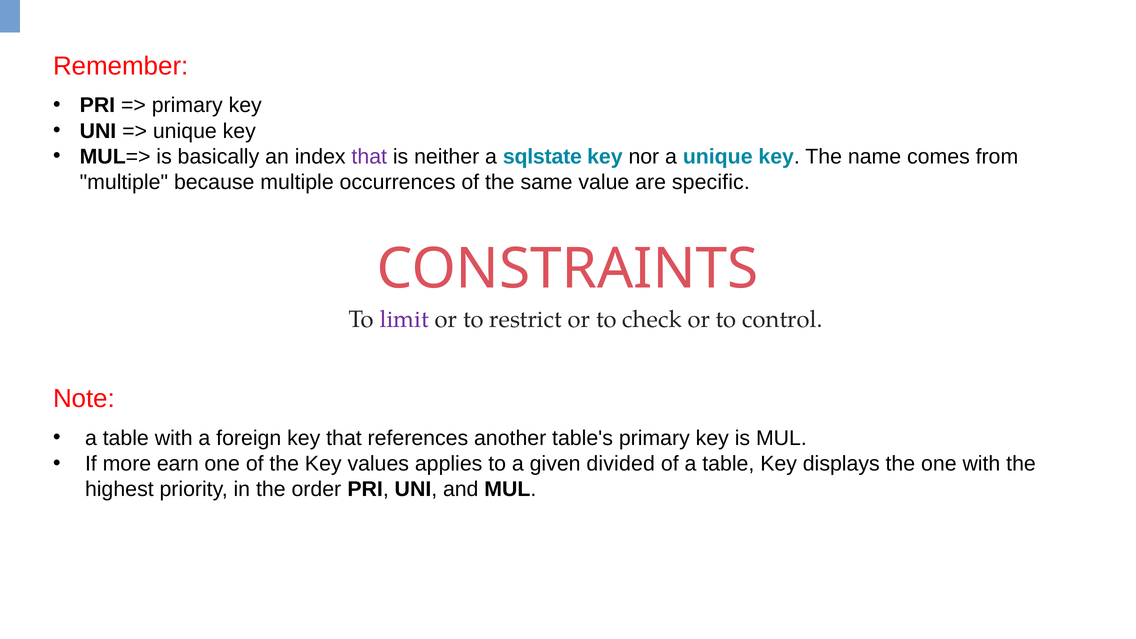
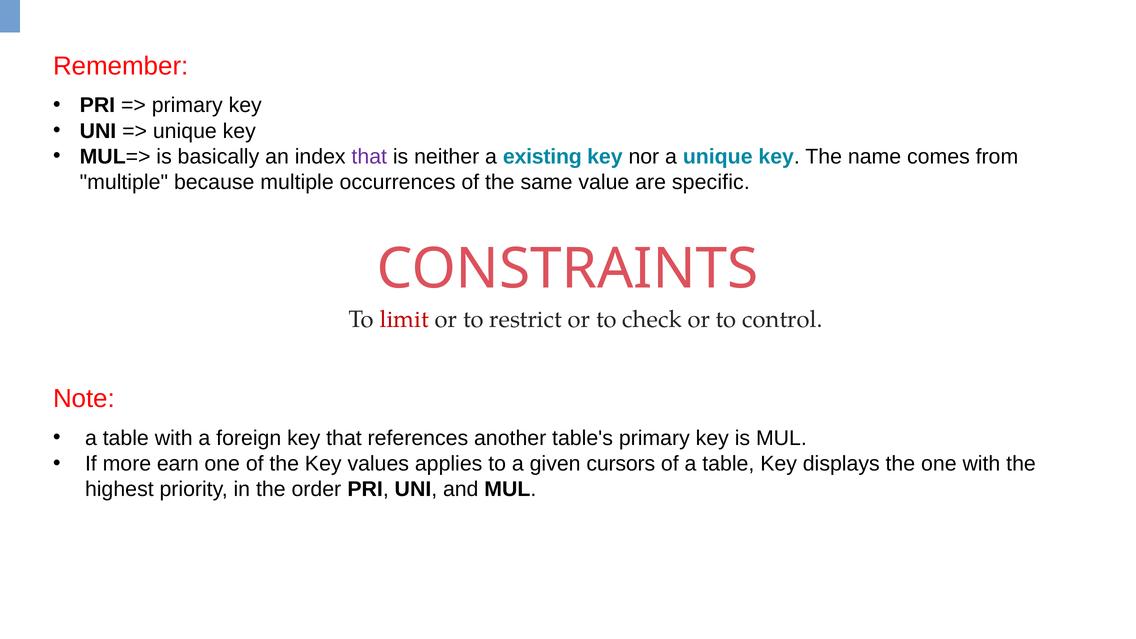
sqlstate: sqlstate -> existing
limit colour: purple -> red
divided: divided -> cursors
